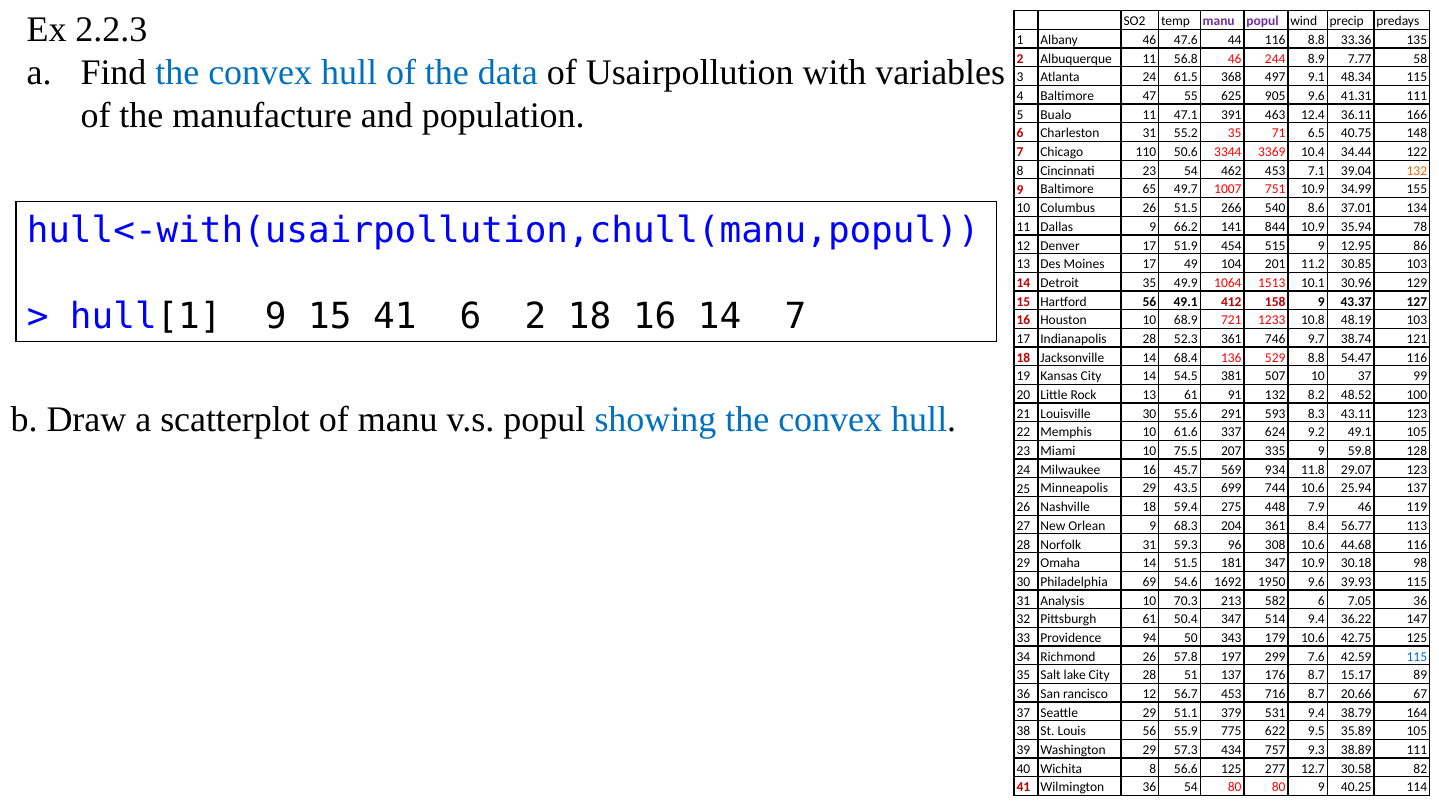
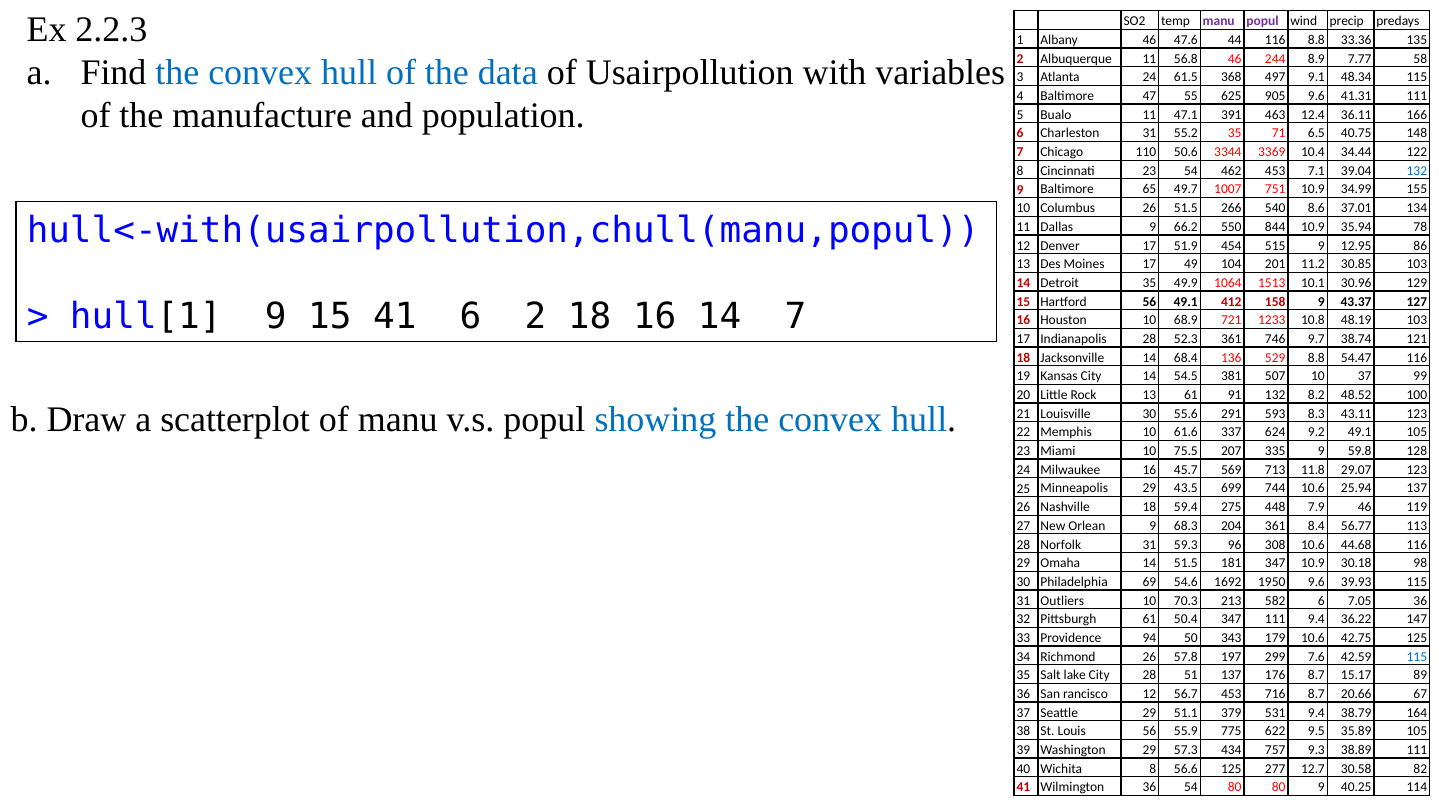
132 at (1417, 171) colour: orange -> blue
141: 141 -> 550
934: 934 -> 713
Analysis: Analysis -> Outliers
347 514: 514 -> 111
